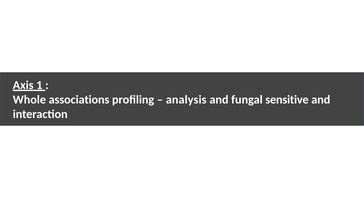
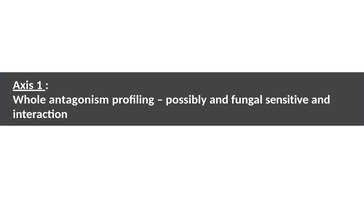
associations: associations -> antagonism
analysis: analysis -> possibly
